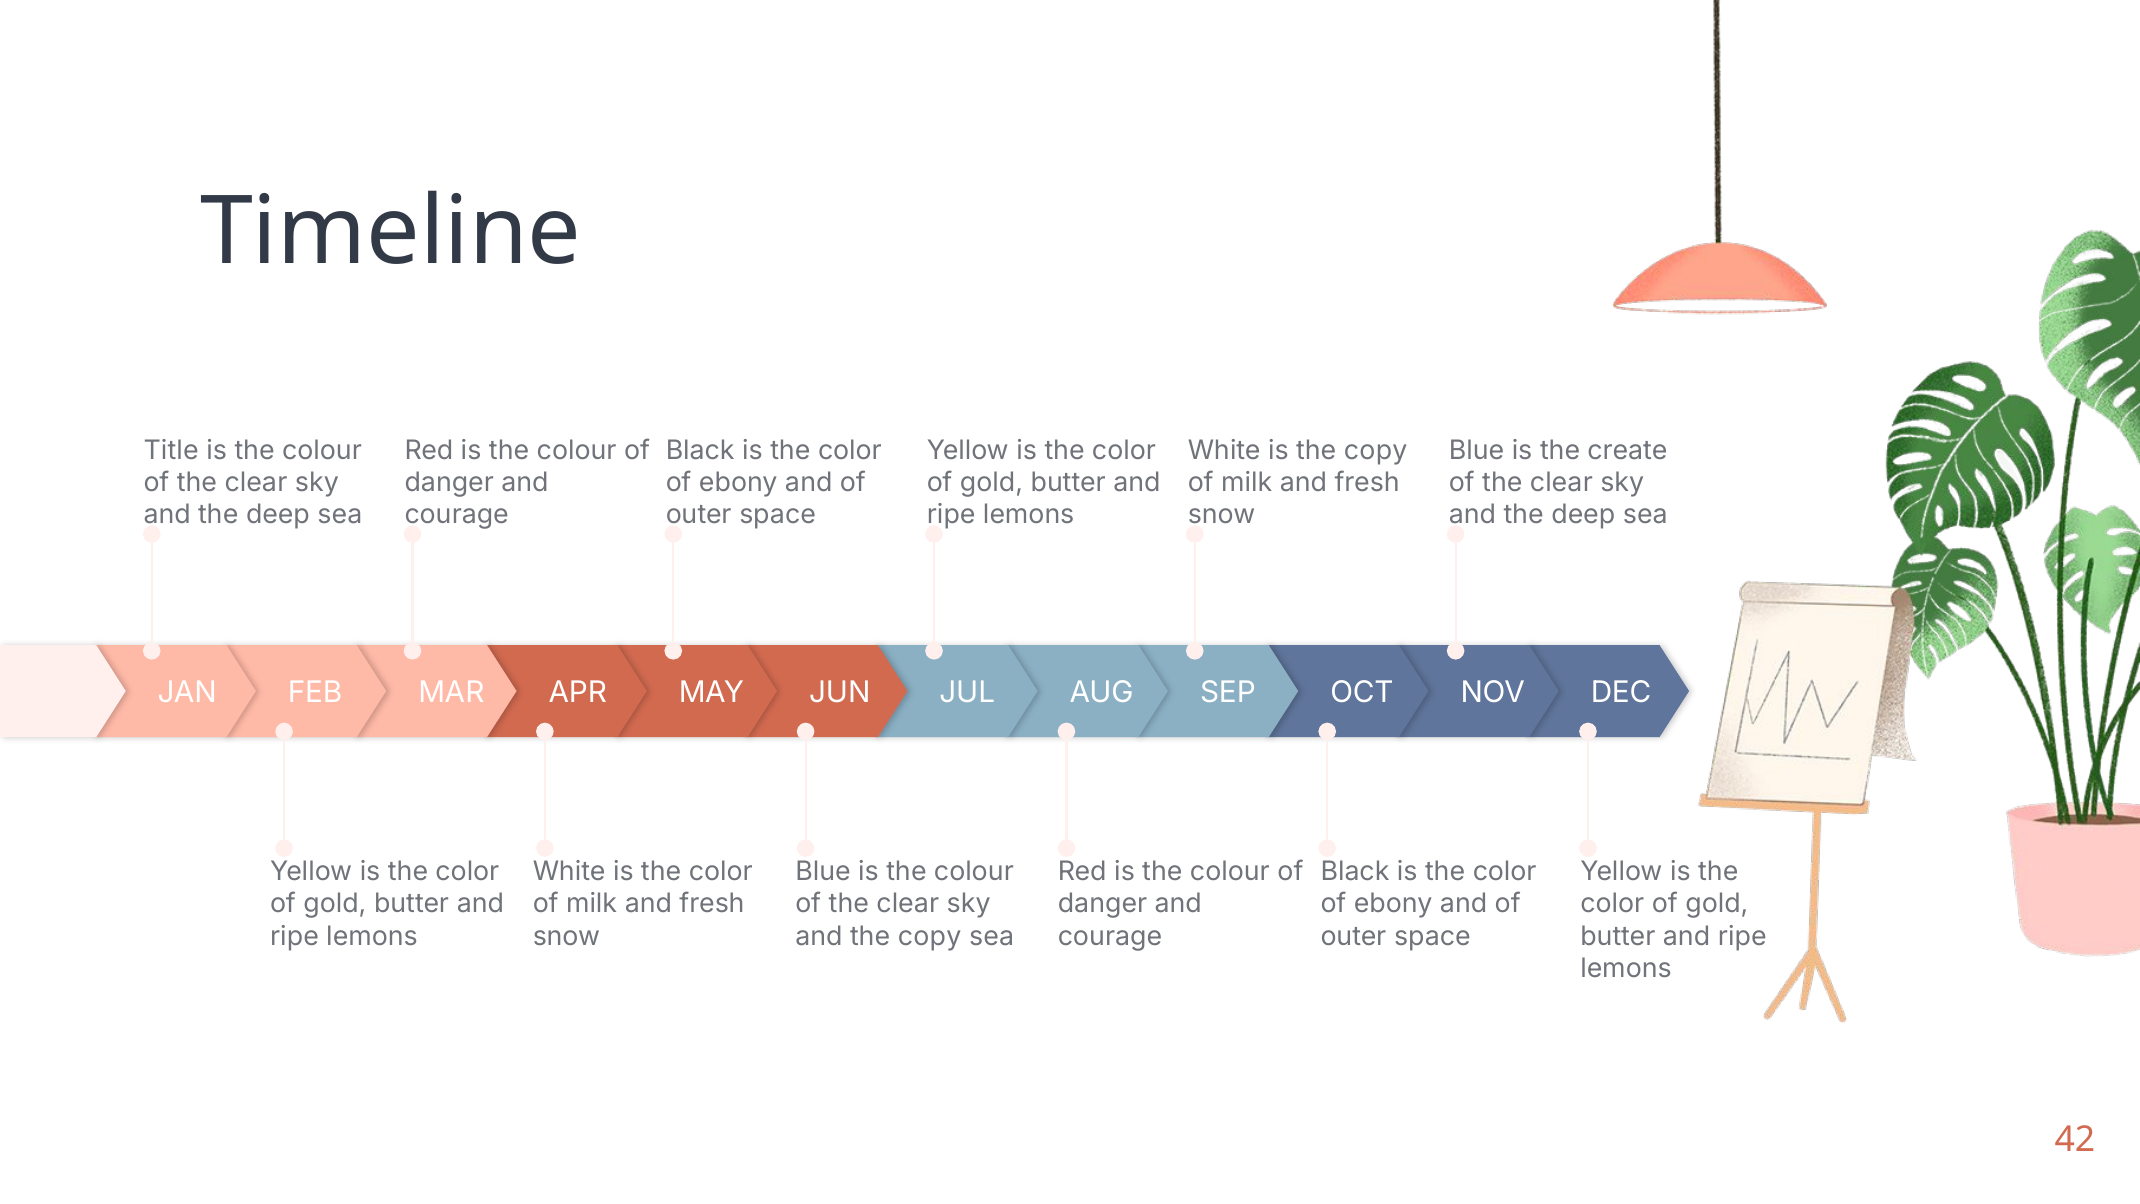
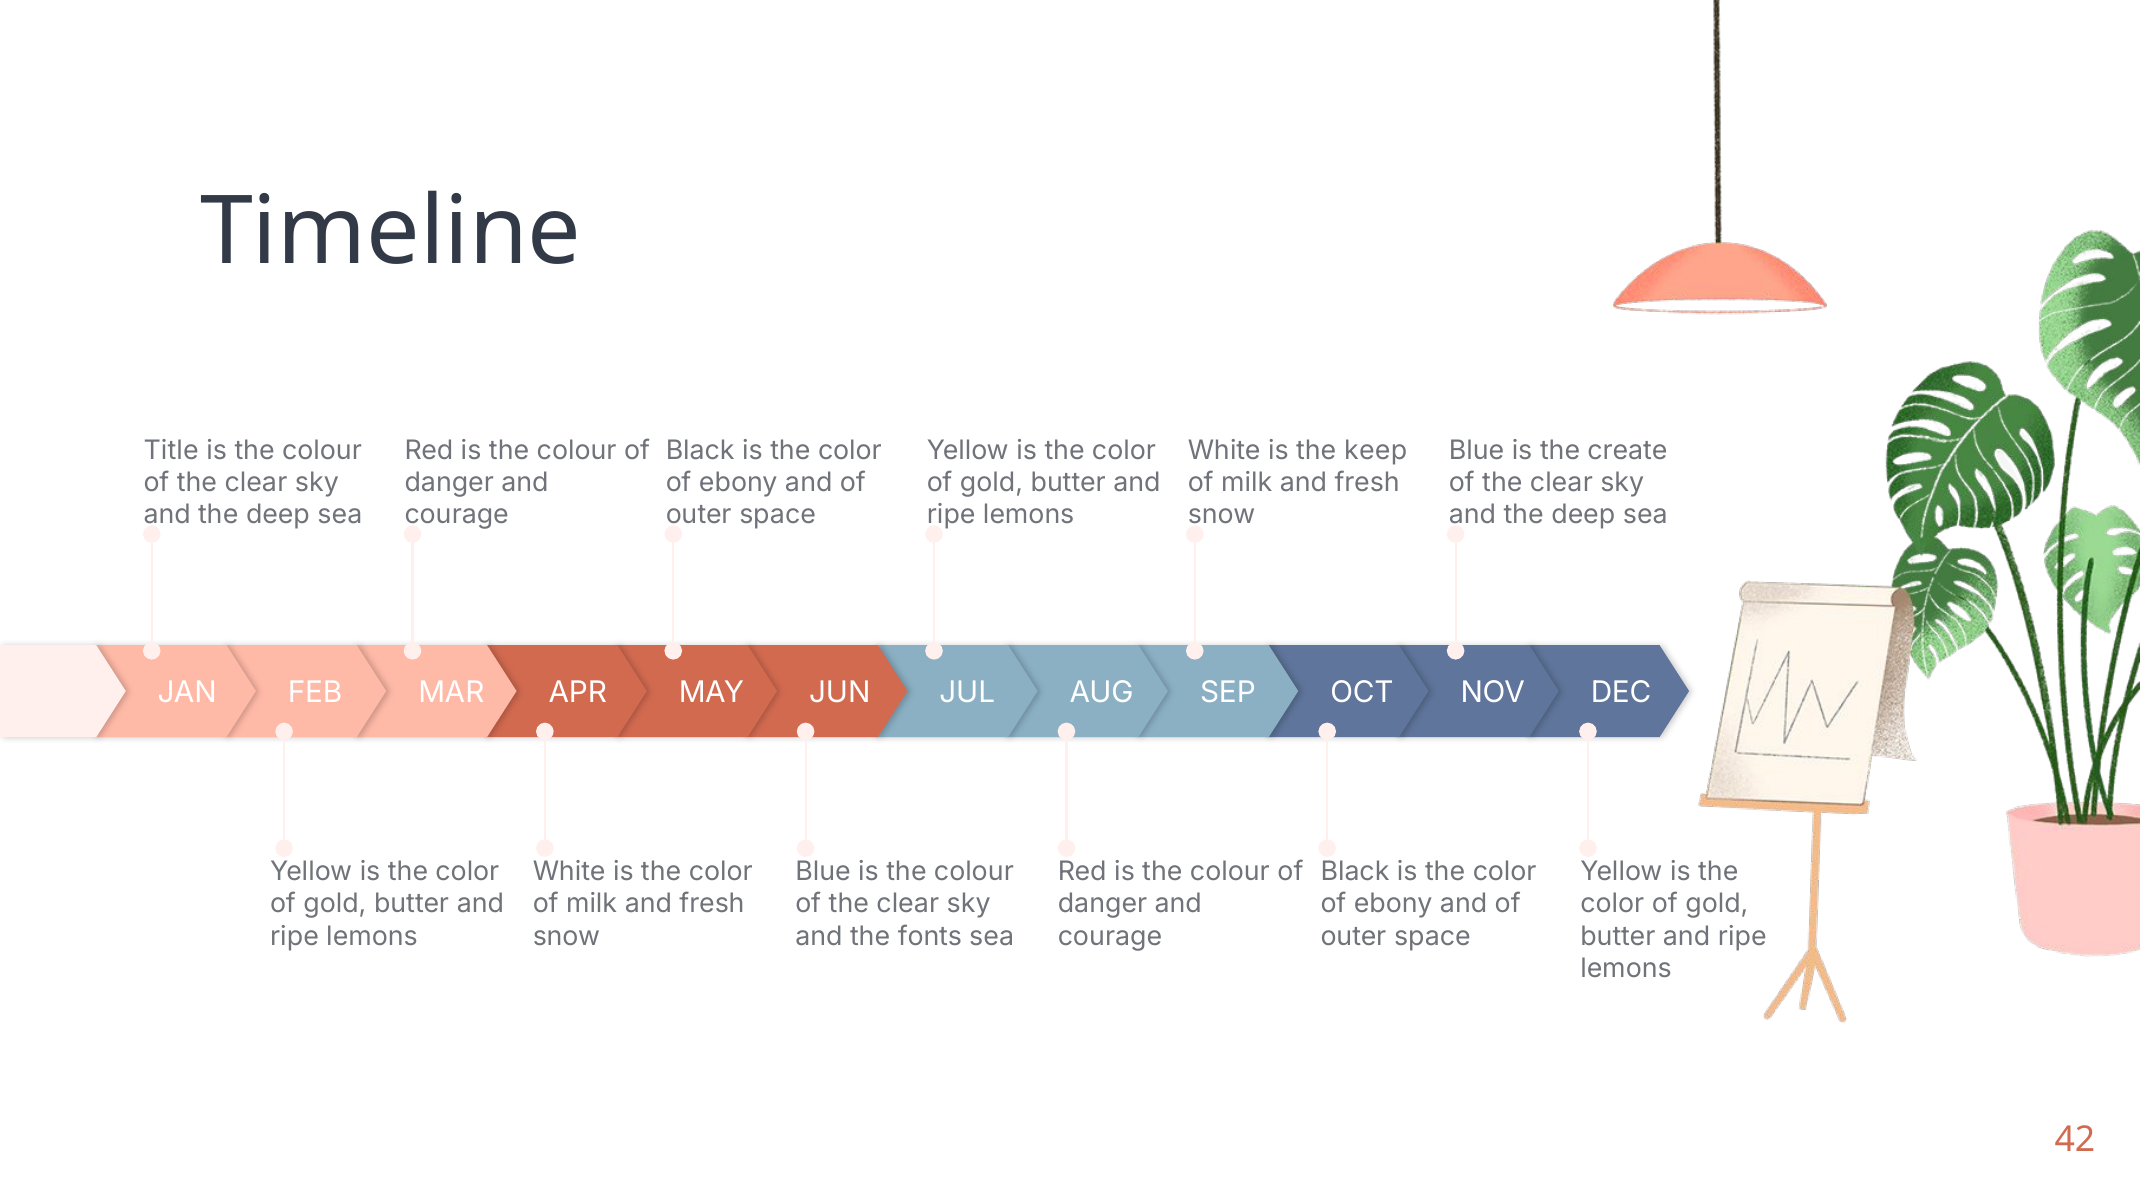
is the copy: copy -> keep
and the copy: copy -> fonts
